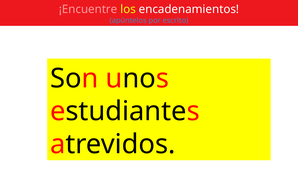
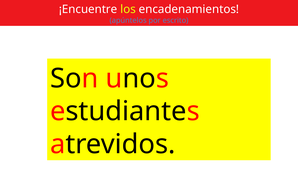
¡Encuentre colour: pink -> white
